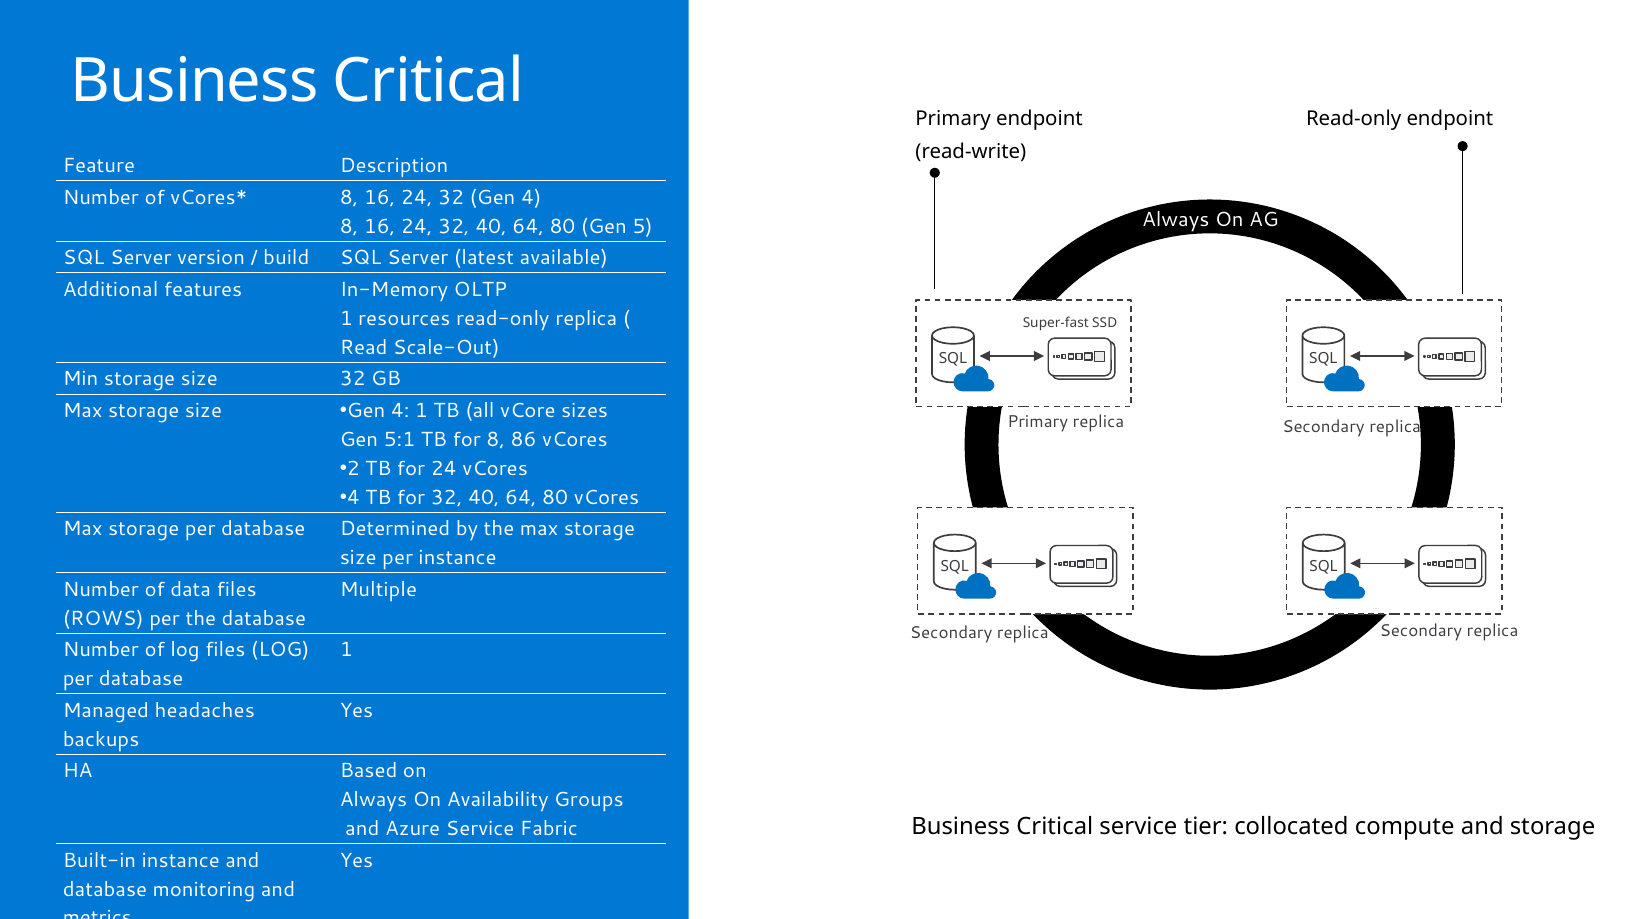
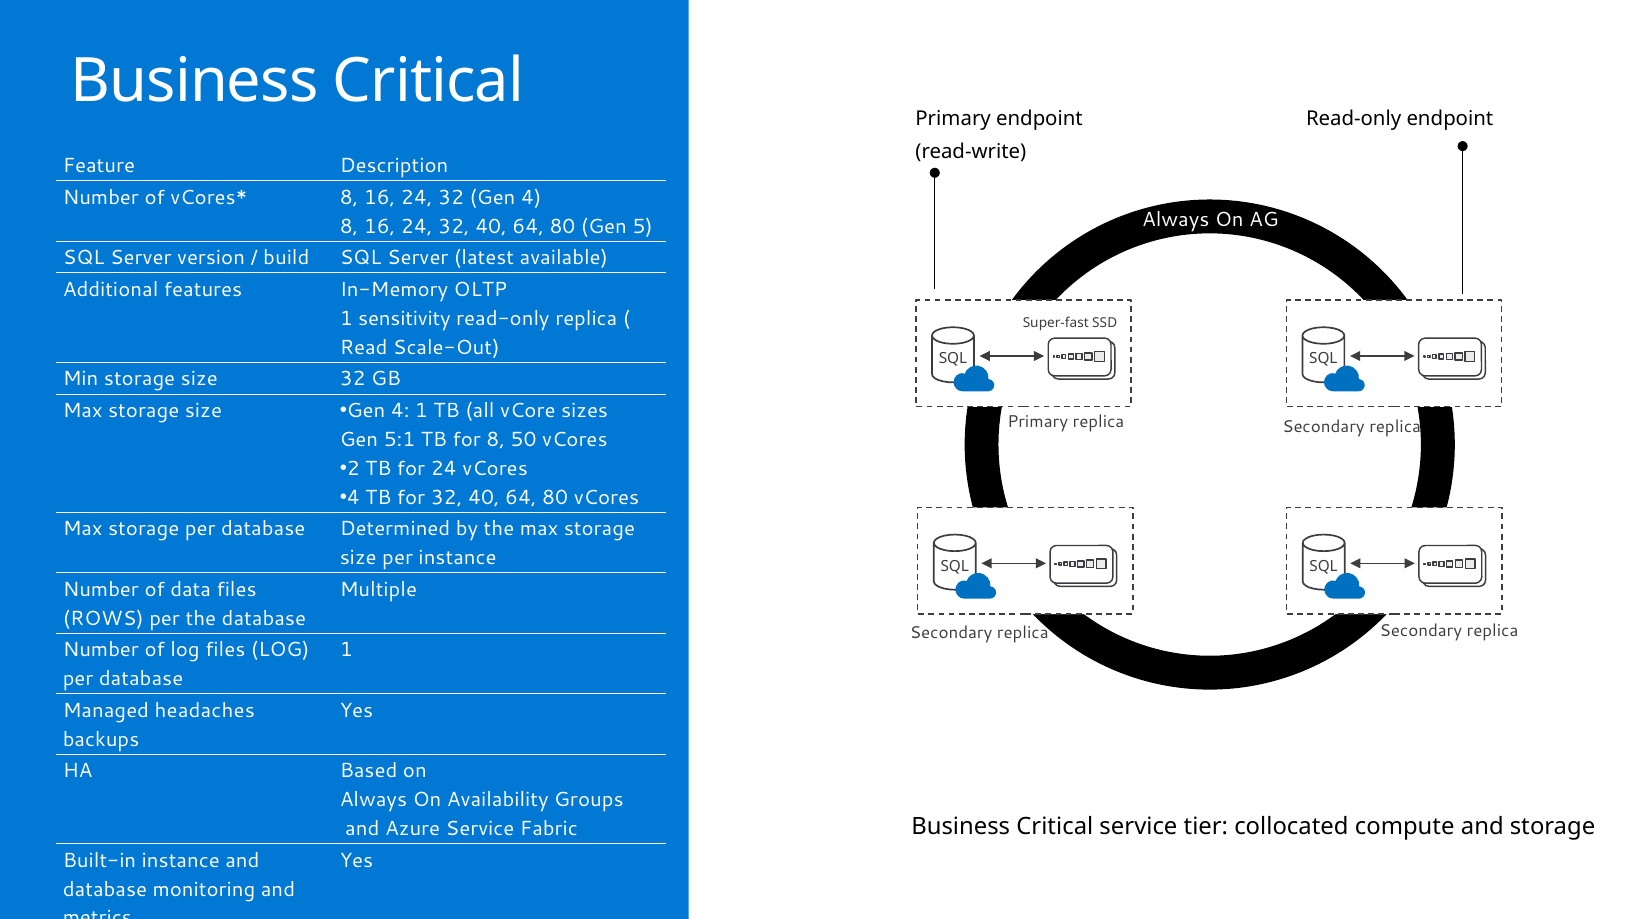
resources: resources -> sensitivity
86: 86 -> 50
